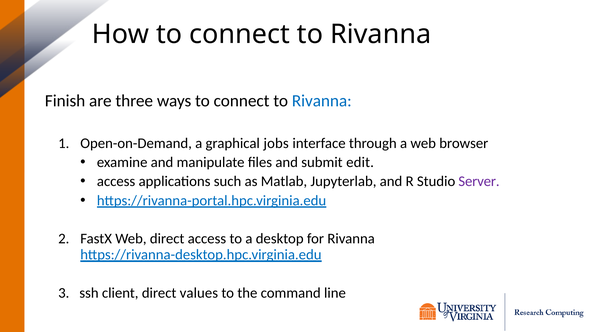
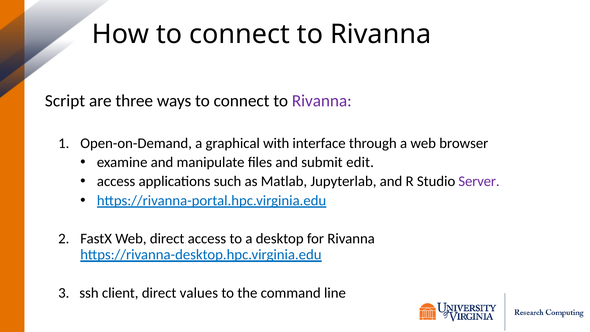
Finish: Finish -> Script
Rivanna at (322, 101) colour: blue -> purple
jobs: jobs -> with
